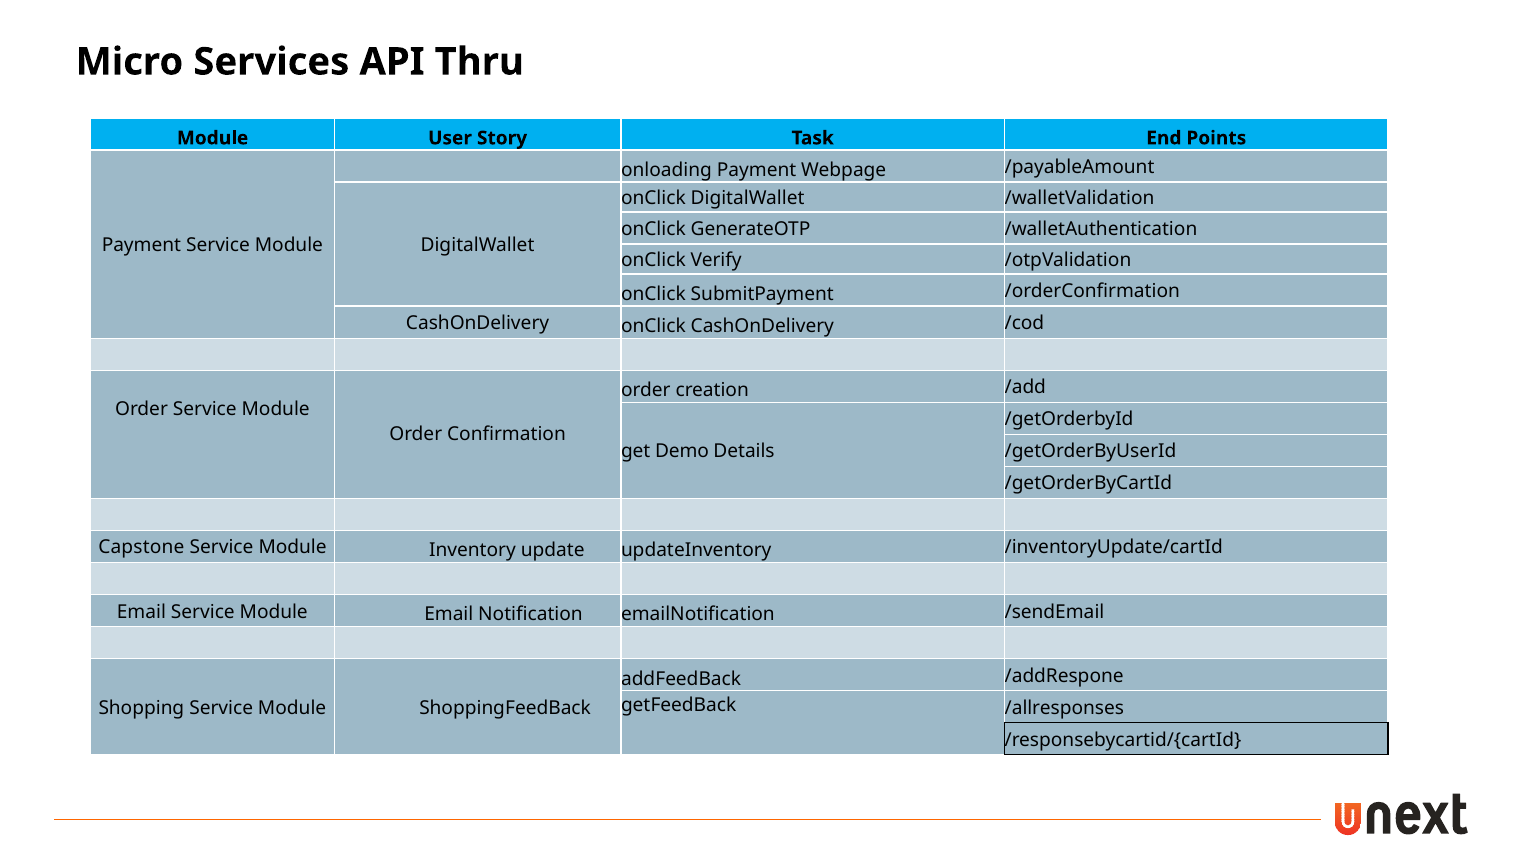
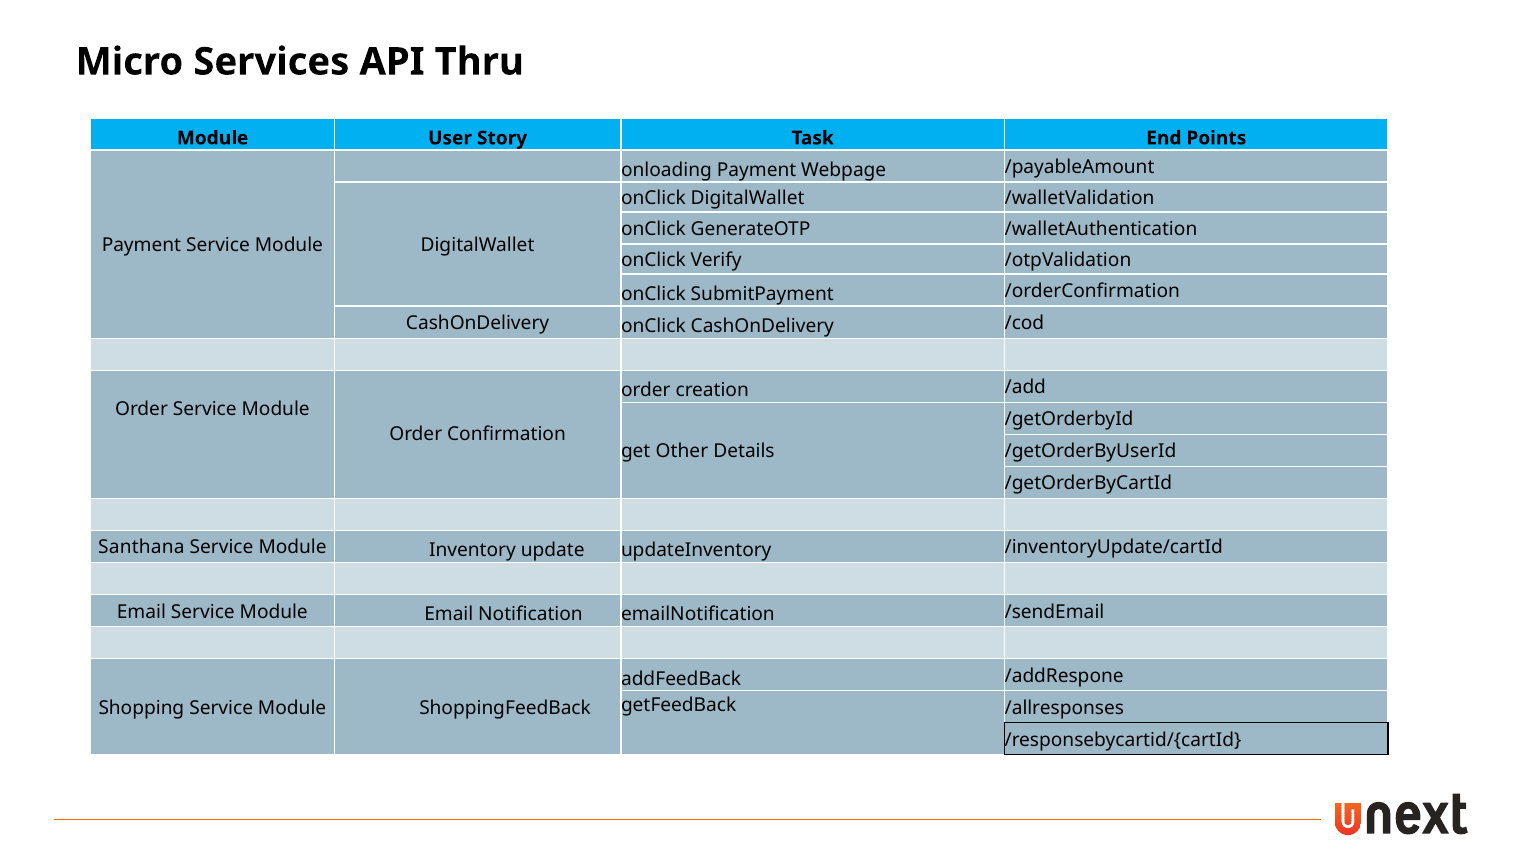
Demo: Demo -> Other
Capstone: Capstone -> Santhana
